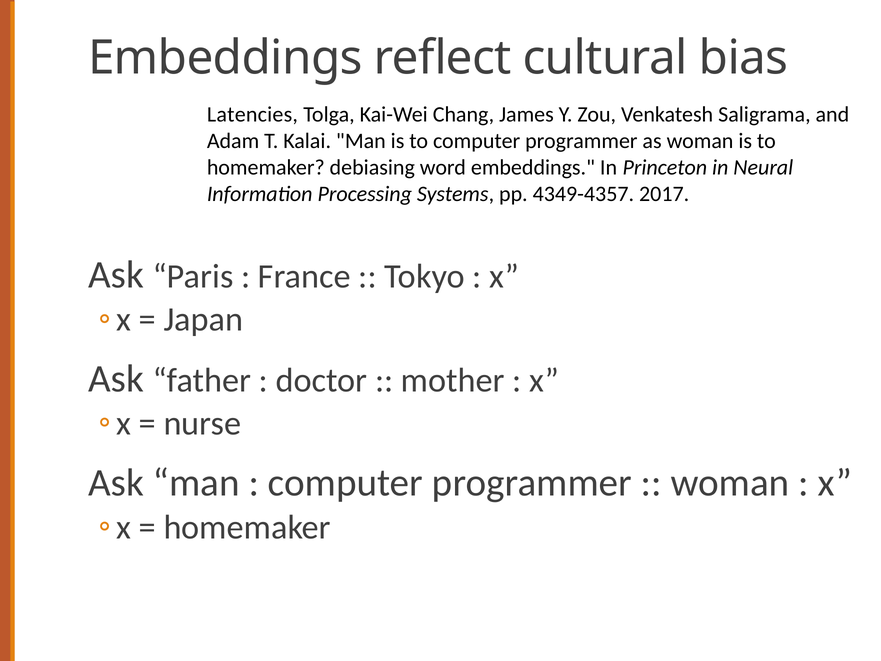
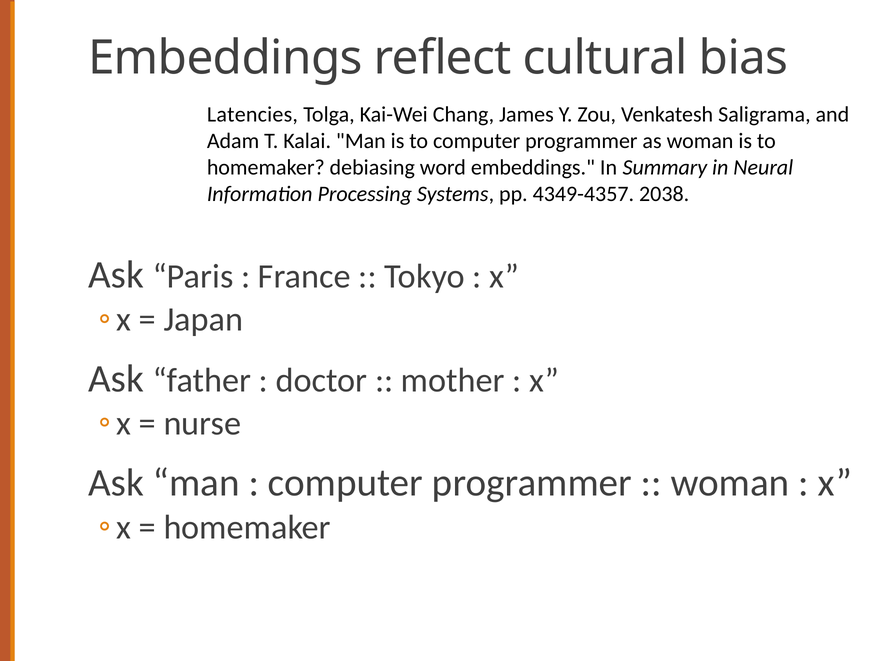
Princeton: Princeton -> Summary
2017: 2017 -> 2038
